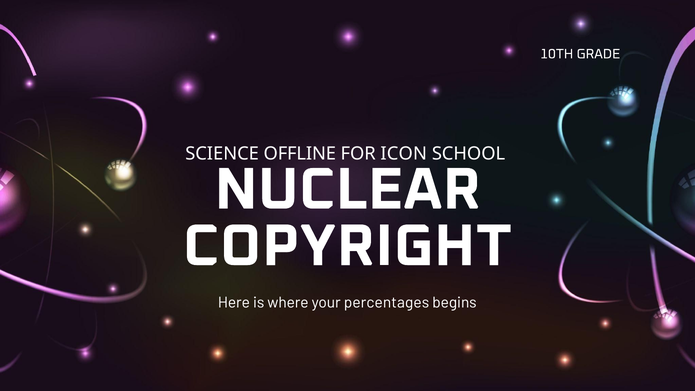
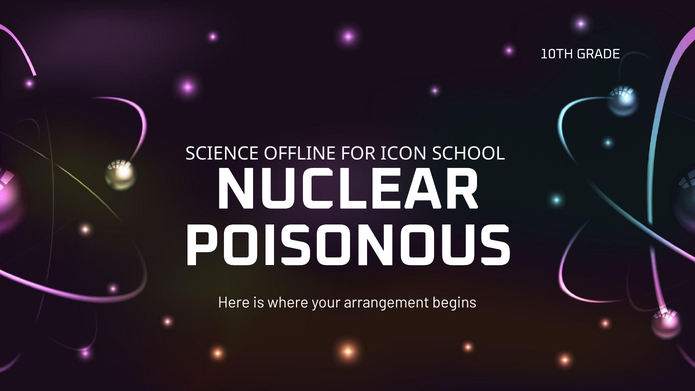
COPYRIGHT: COPYRIGHT -> POISONOUS
percentages: percentages -> arrangement
